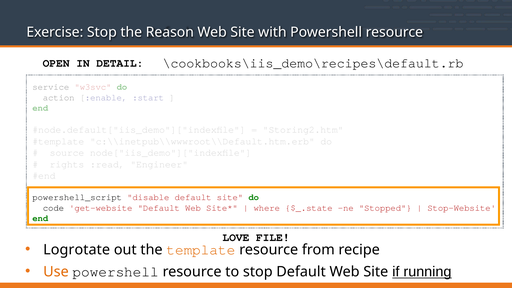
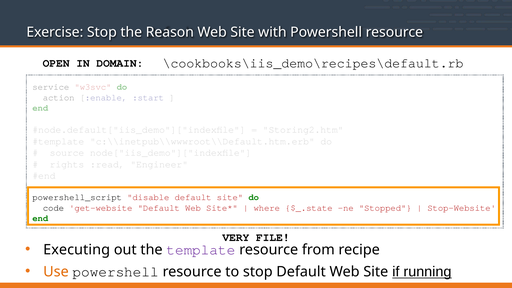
DETAIL: DETAIL -> DOMAIN
LOVE: LOVE -> VERY
Logrotate: Logrotate -> Executing
template colour: orange -> purple
